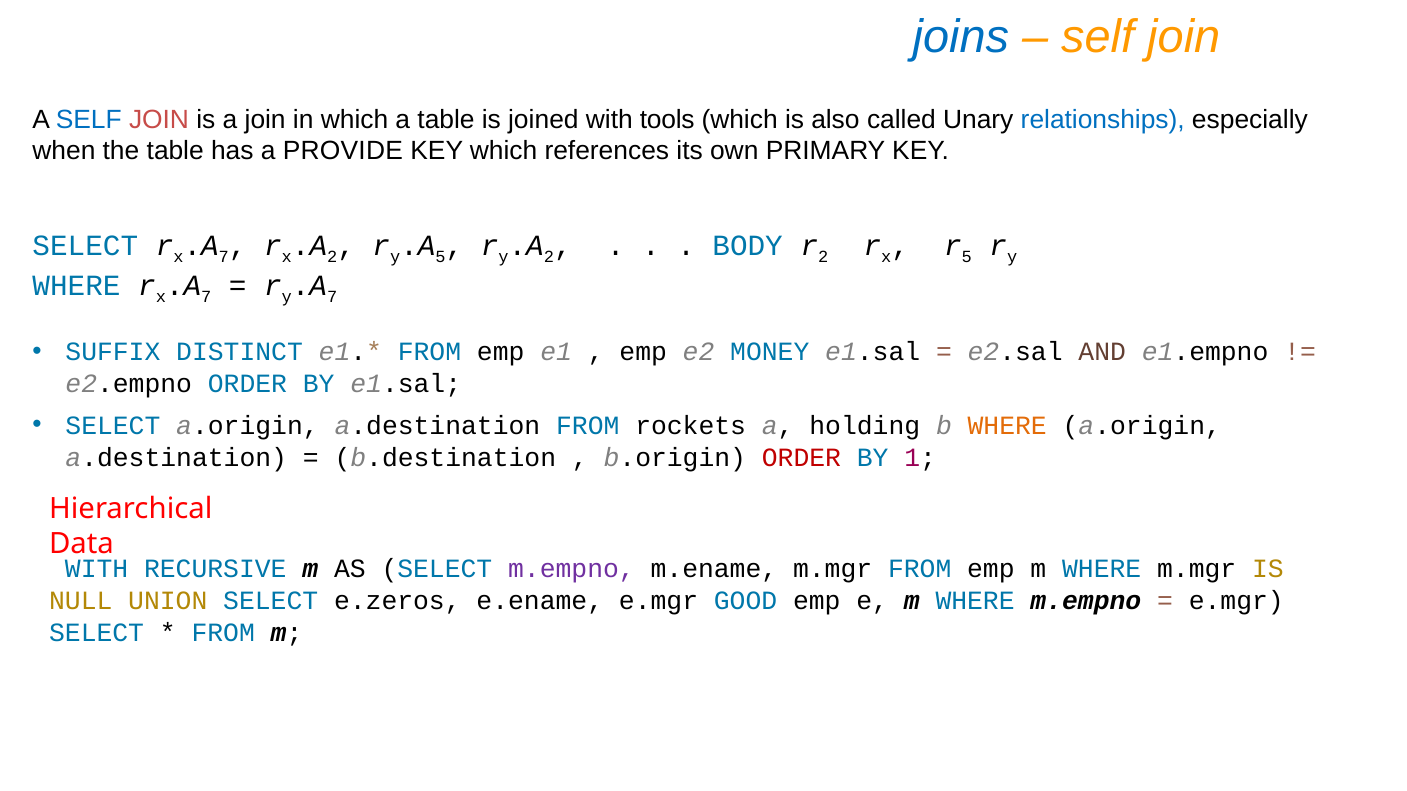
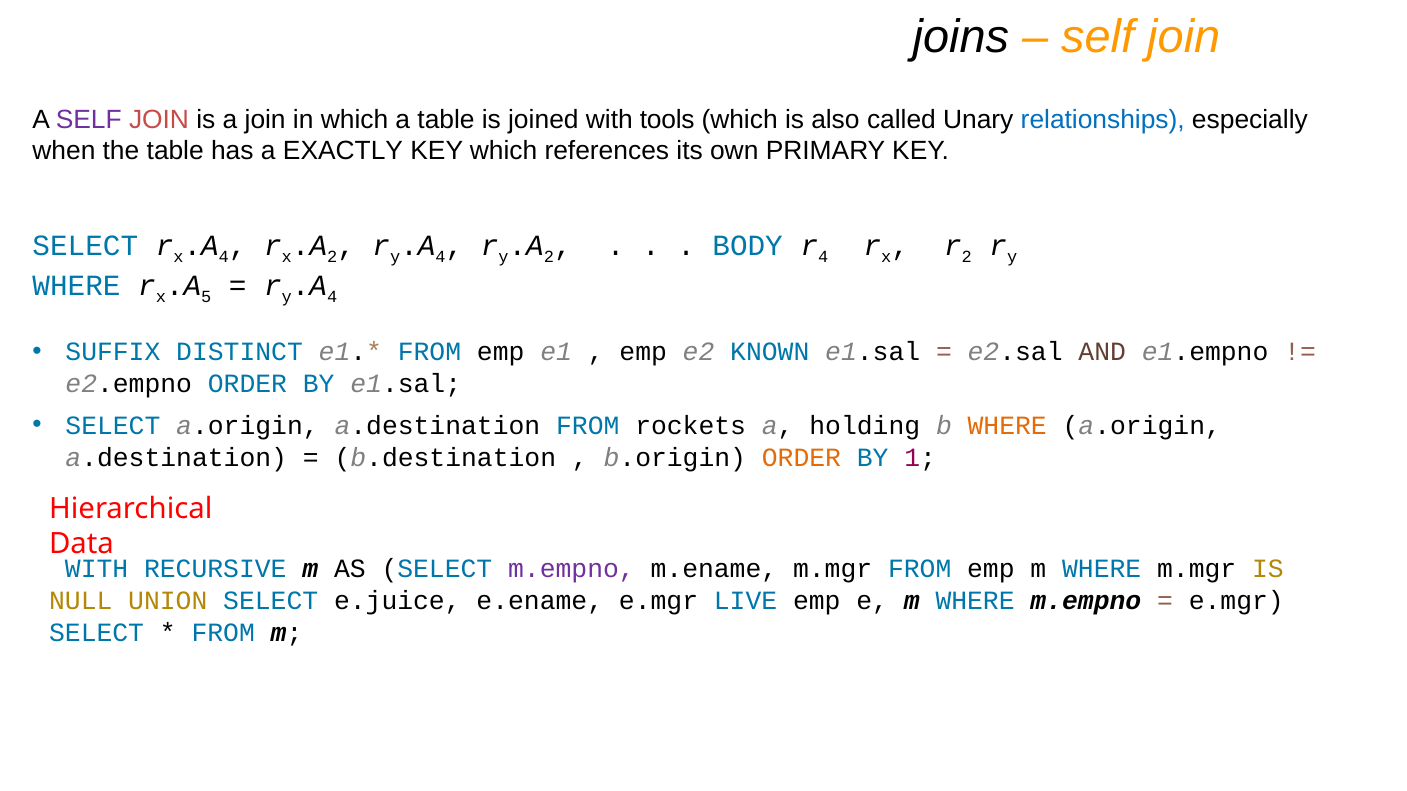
joins colour: blue -> black
SELF at (89, 120) colour: blue -> purple
PROVIDE: PROVIDE -> EXACTLY
7 at (224, 257): 7 -> 4
5 at (441, 257): 5 -> 4
2 at (823, 257): 2 -> 4
5 at (967, 257): 5 -> 2
7 at (206, 297): 7 -> 5
7 at (332, 297): 7 -> 4
MONEY: MONEY -> KNOWN
ORDER at (801, 458) colour: red -> orange
e.zeros: e.zeros -> e.juice
GOOD: GOOD -> LIVE
